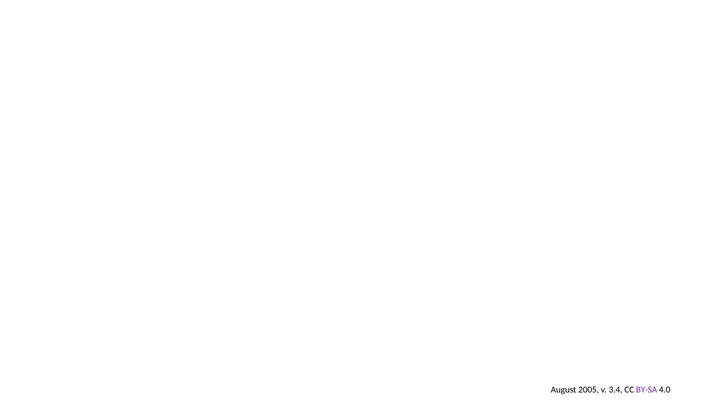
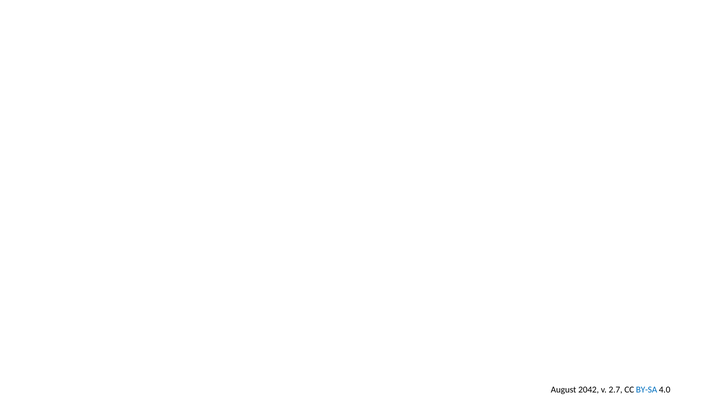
2005: 2005 -> 2042
3.4: 3.4 -> 2.7
BY-SA colour: purple -> blue
